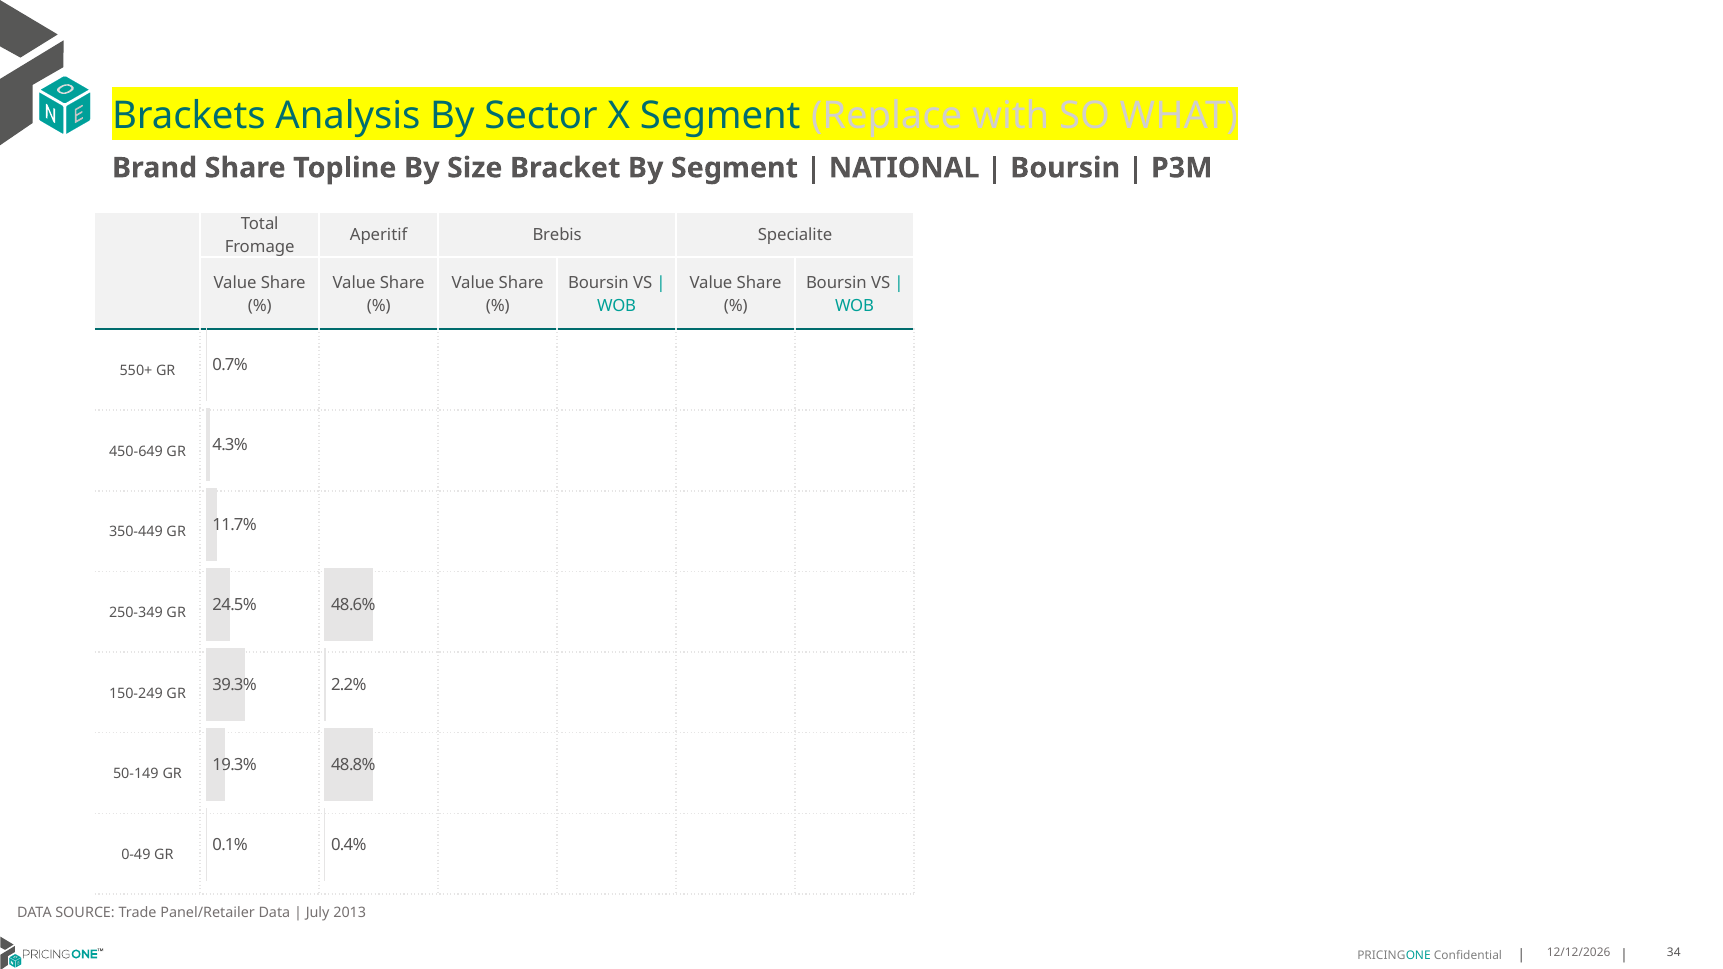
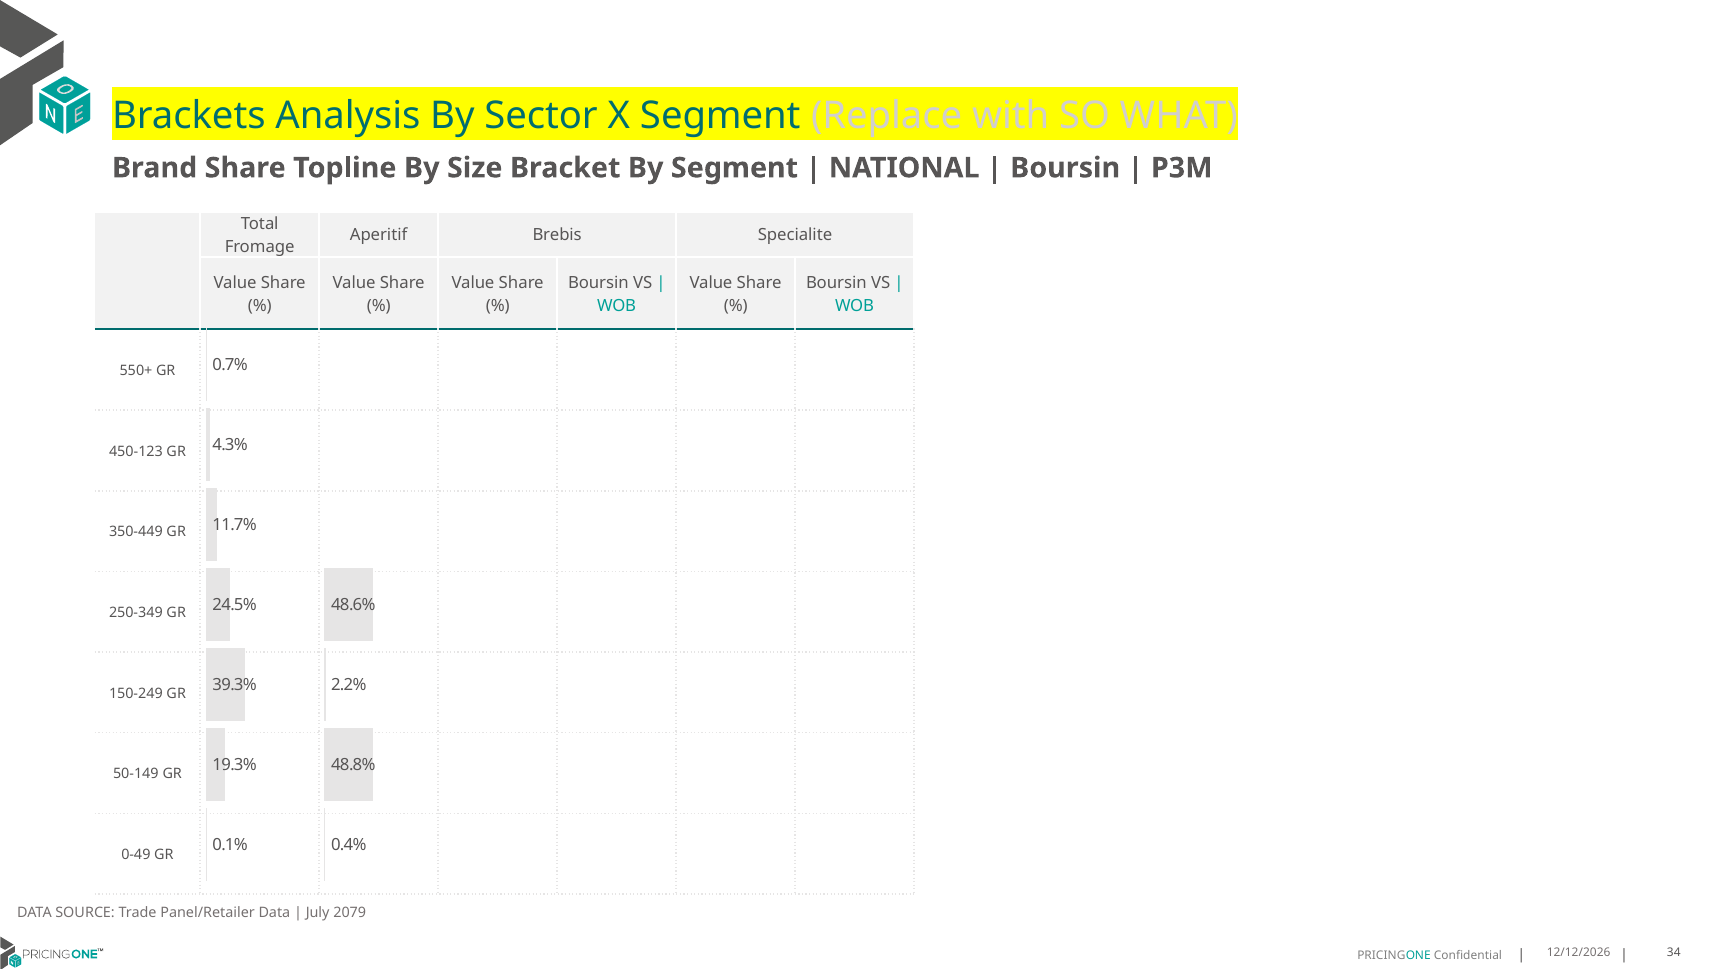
450-649: 450-649 -> 450-123
2013: 2013 -> 2079
